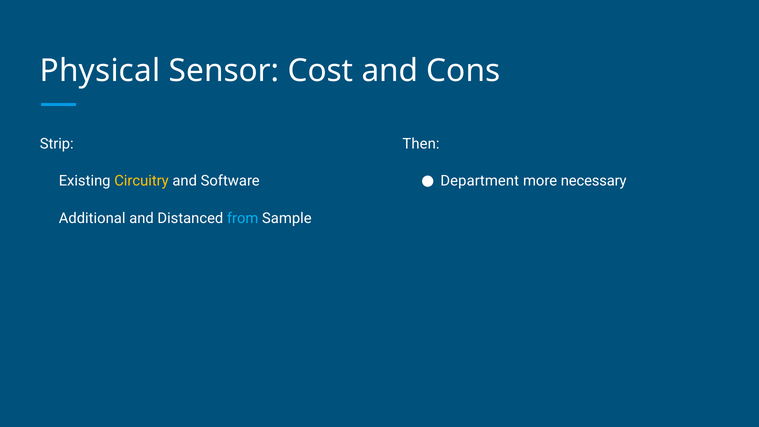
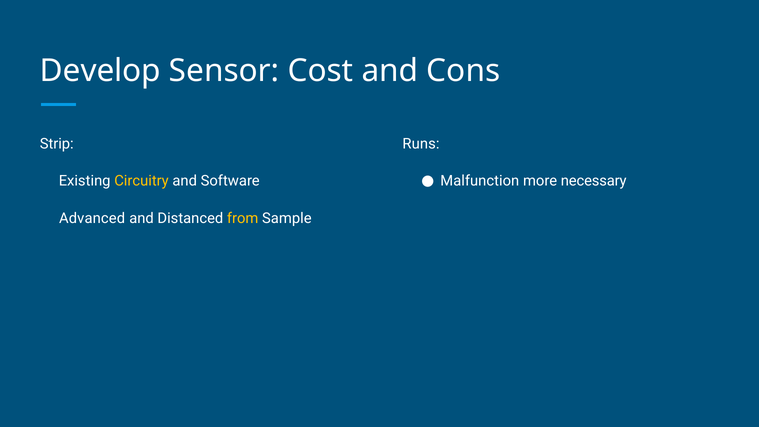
Physical: Physical -> Develop
Then: Then -> Runs
Department: Department -> Malfunction
Additional: Additional -> Advanced
from colour: light blue -> yellow
